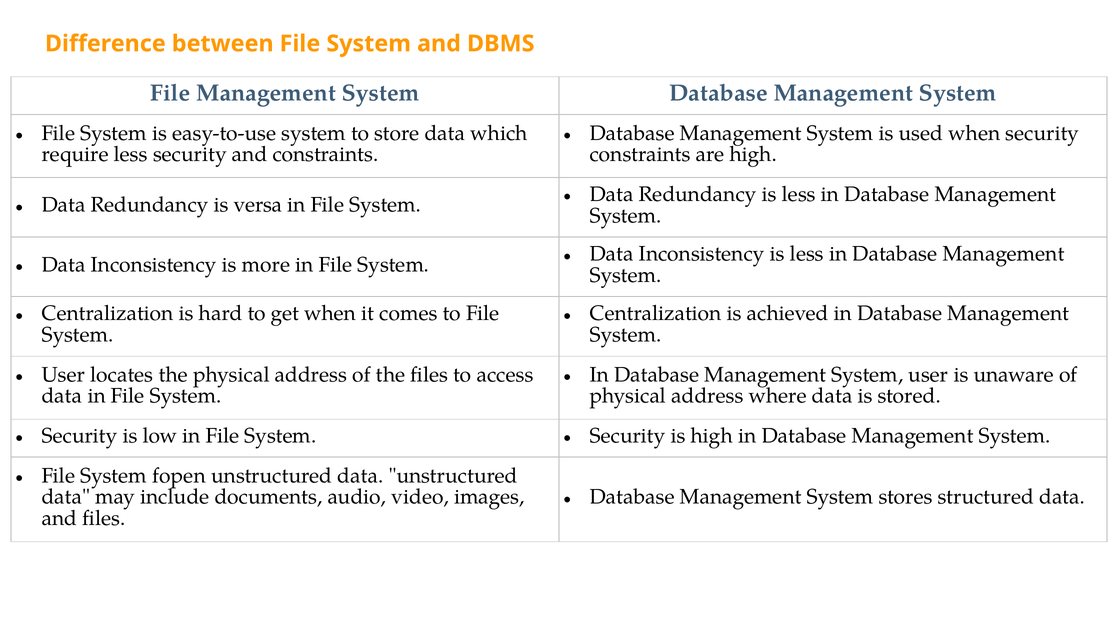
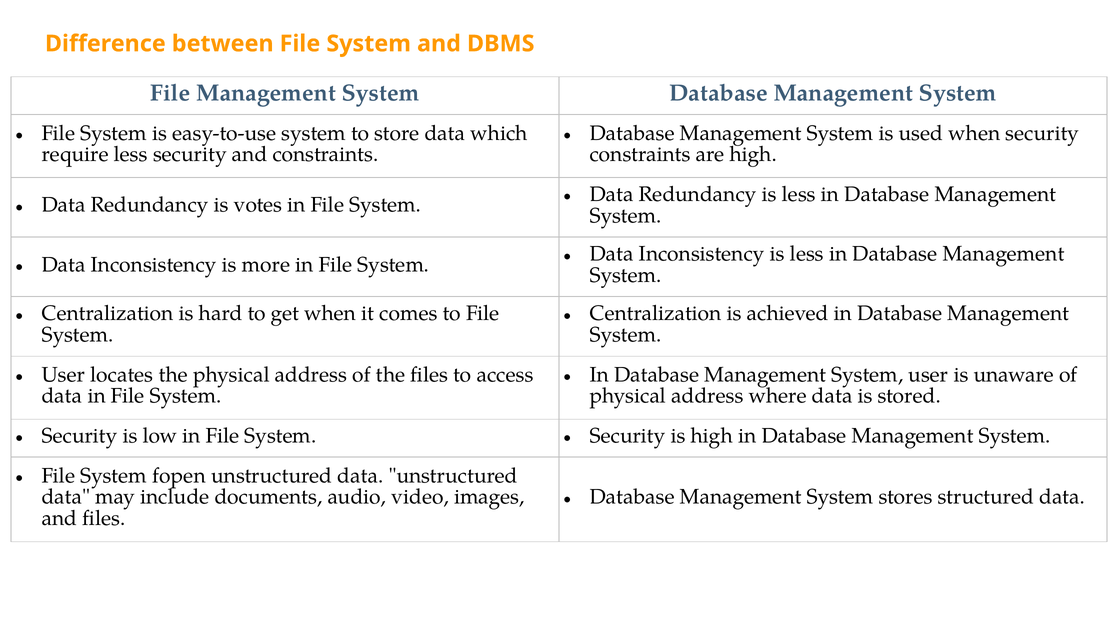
versa: versa -> votes
